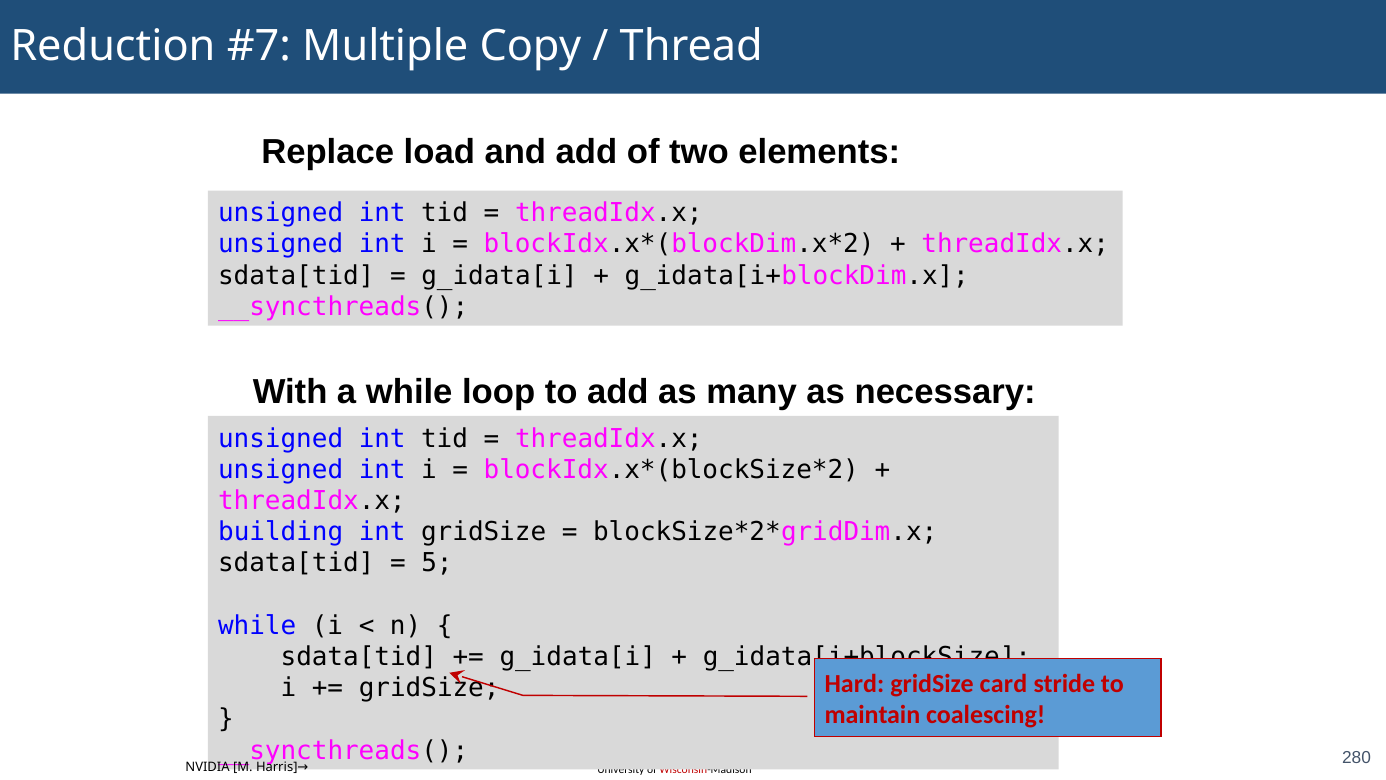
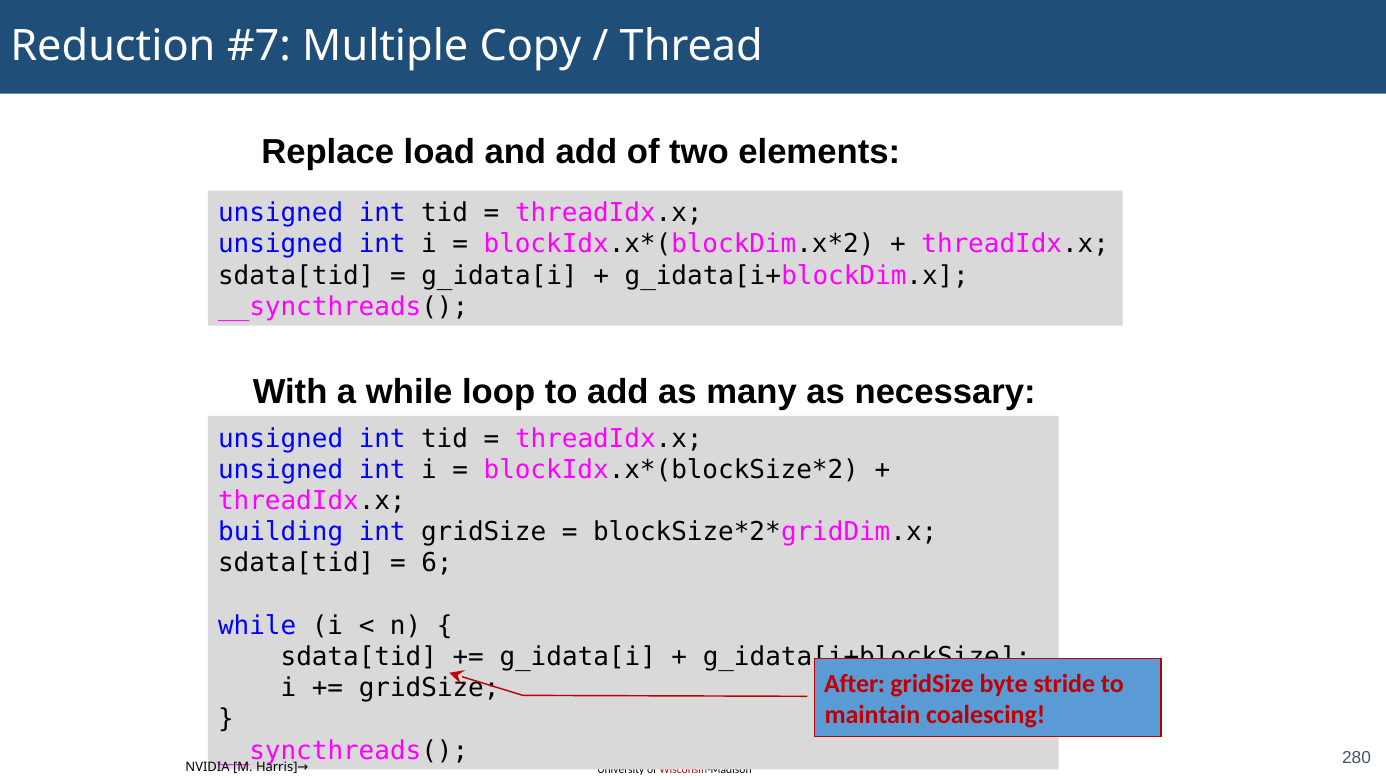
5: 5 -> 6
Hard: Hard -> After
card: card -> byte
